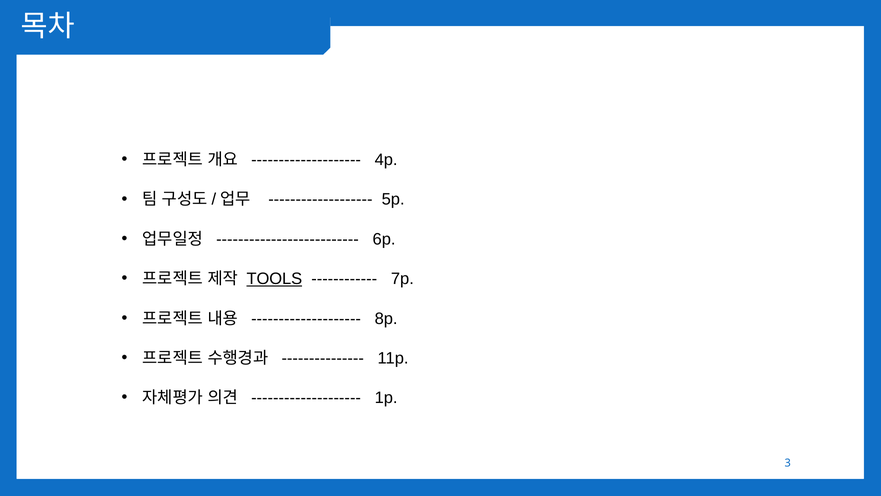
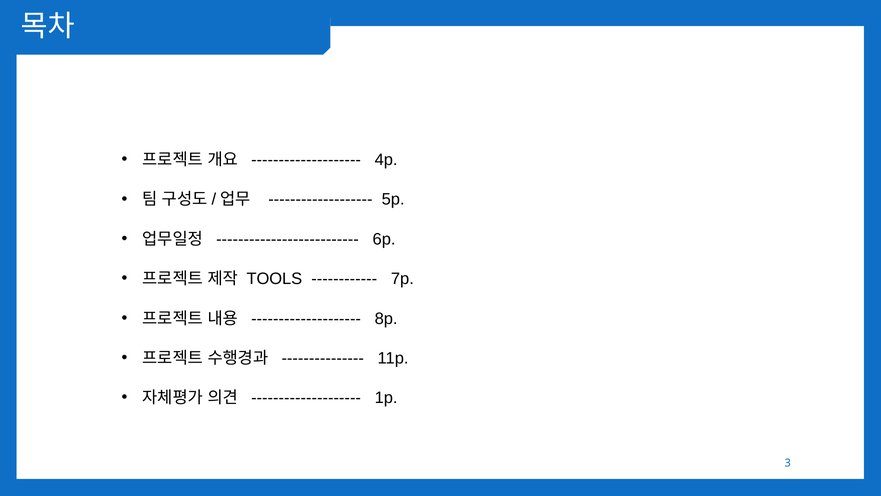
TOOLS underline: present -> none
